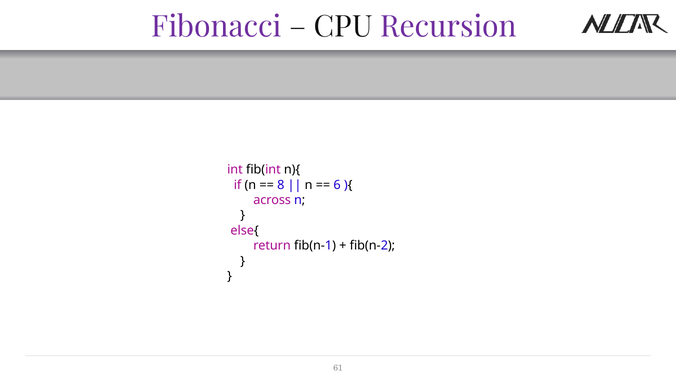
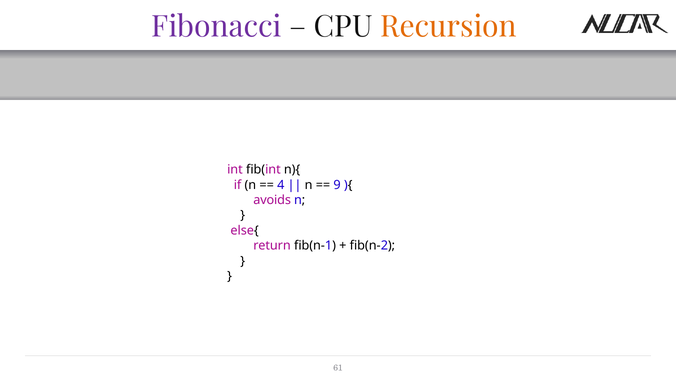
Recursion colour: purple -> orange
8: 8 -> 4
6: 6 -> 9
across: across -> avoids
